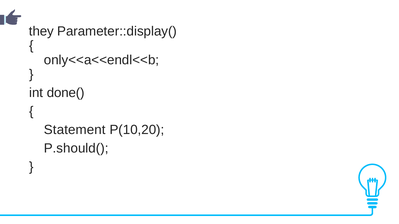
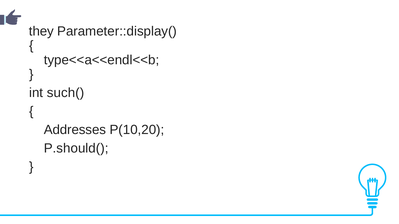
only<<a<<endl<<b: only<<a<<endl<<b -> type<<a<<endl<<b
done(: done( -> such(
Statement: Statement -> Addresses
